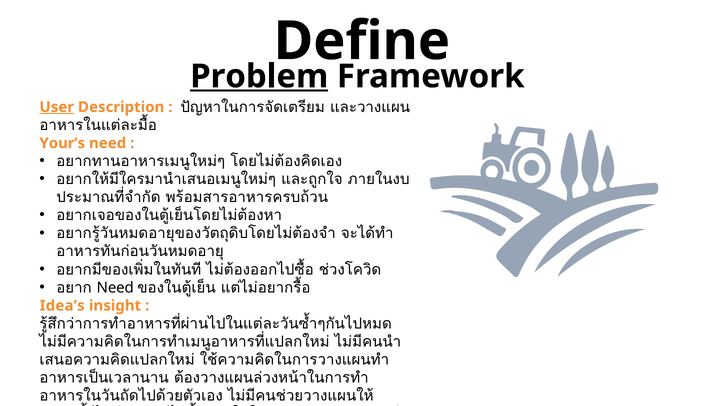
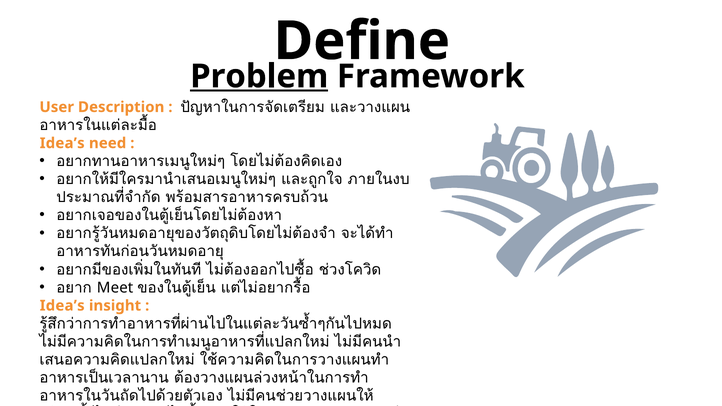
User underline: present -> none
Your’s at (62, 143): Your’s -> Idea’s
Need at (115, 288): Need -> Meet
